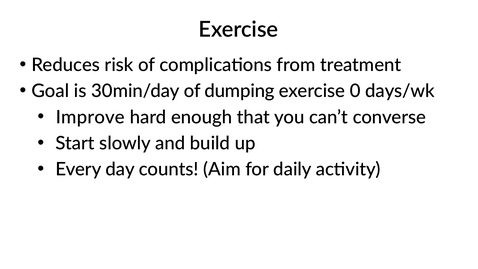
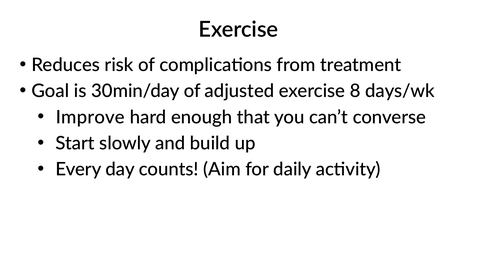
dumping: dumping -> adjusted
0: 0 -> 8
